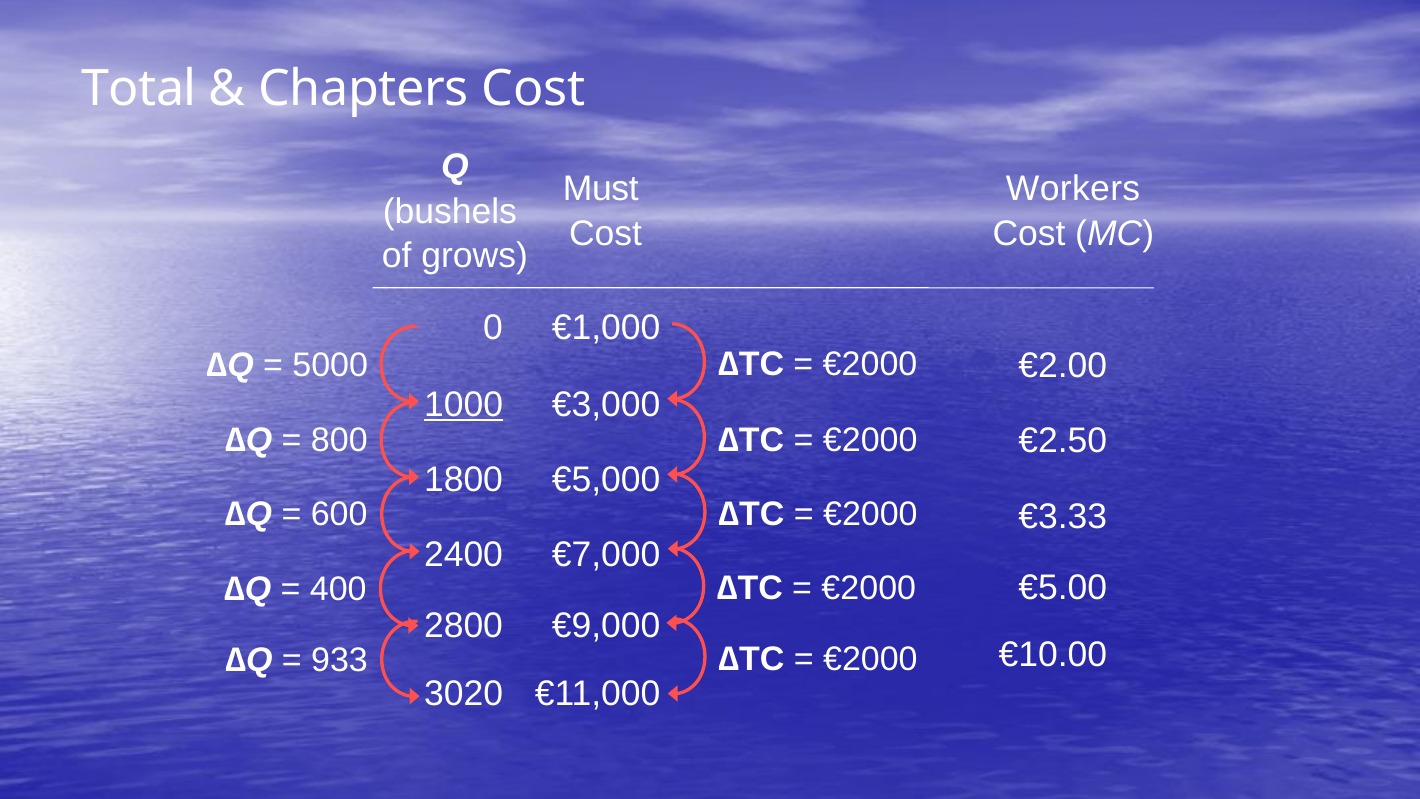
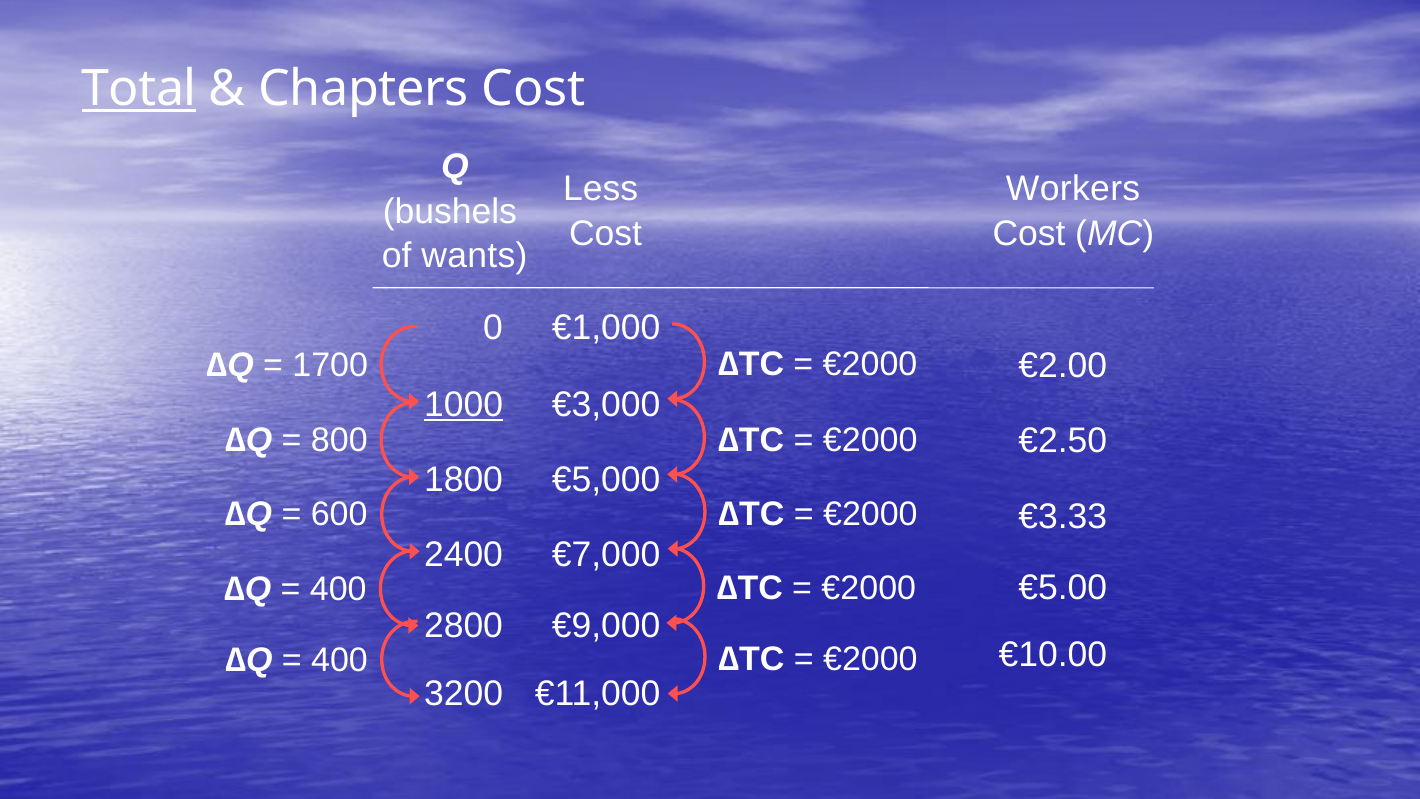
Total underline: none -> present
Must: Must -> Less
grows: grows -> wants
5000: 5000 -> 1700
933 at (340, 661): 933 -> 400
3020: 3020 -> 3200
